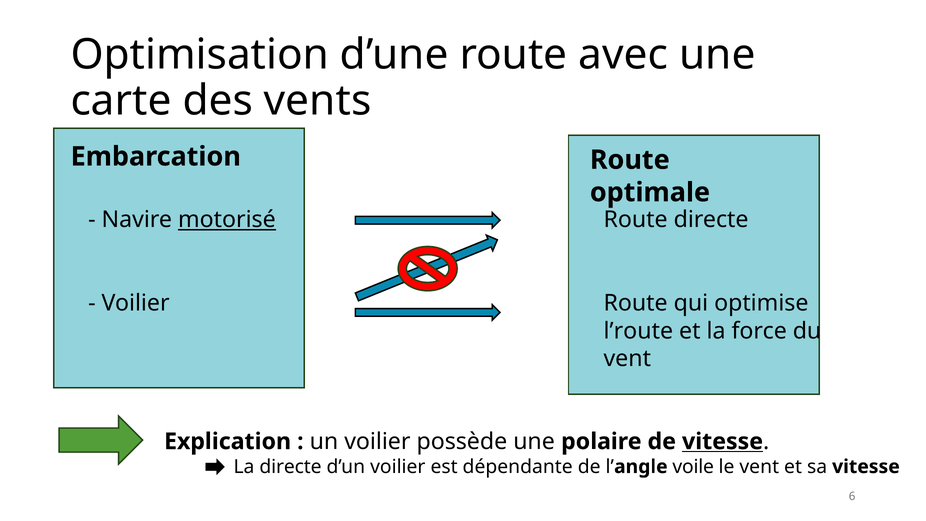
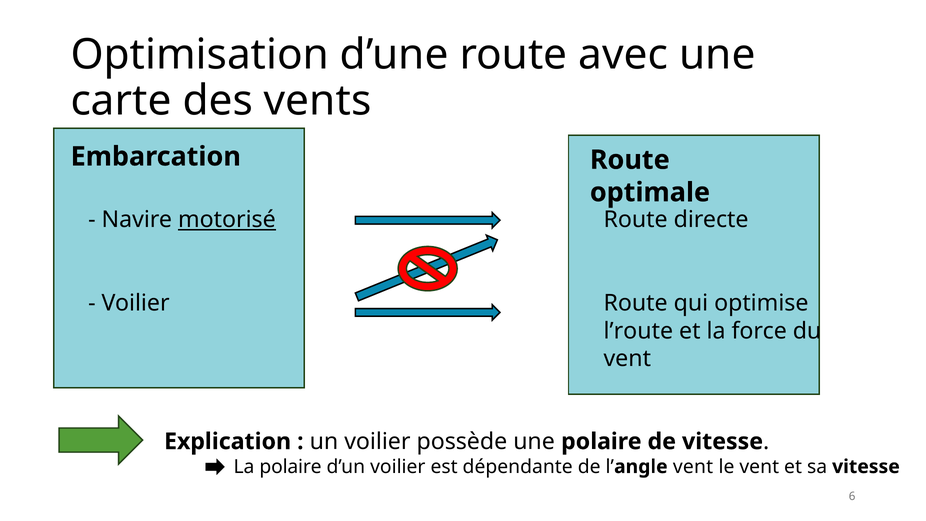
vitesse at (723, 441) underline: present -> none
La directe: directe -> polaire
voile at (693, 467): voile -> vent
